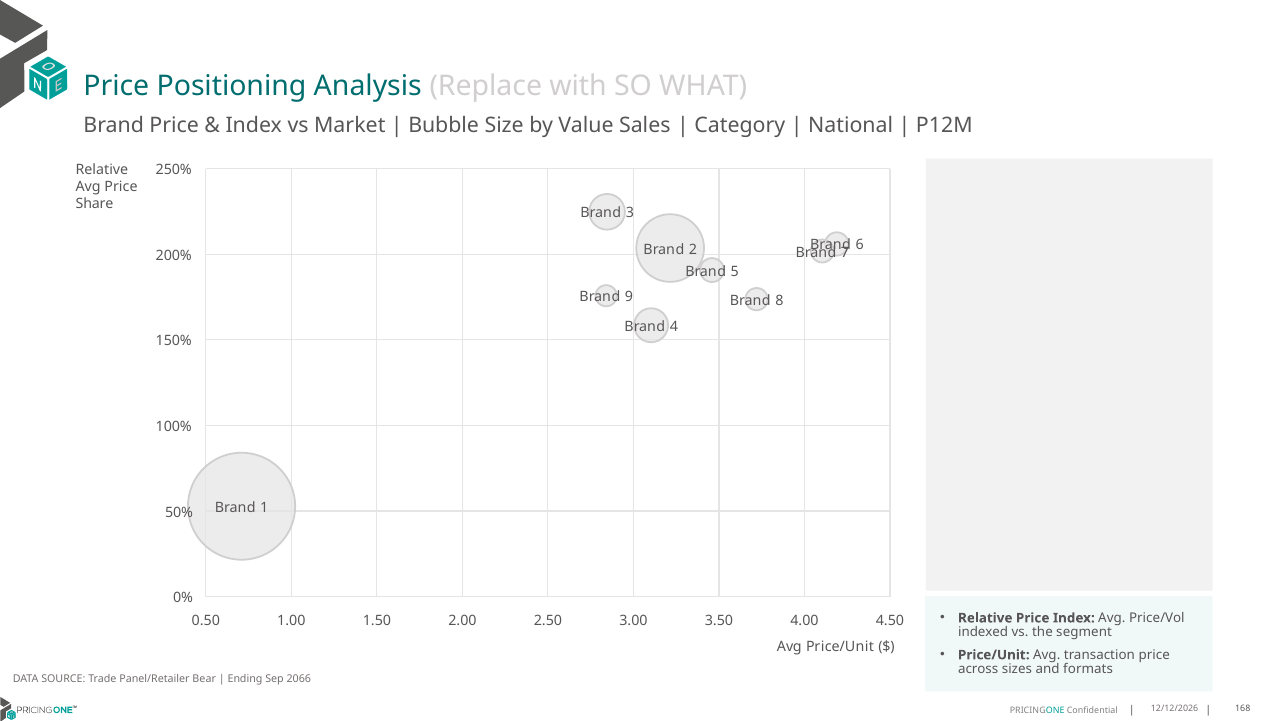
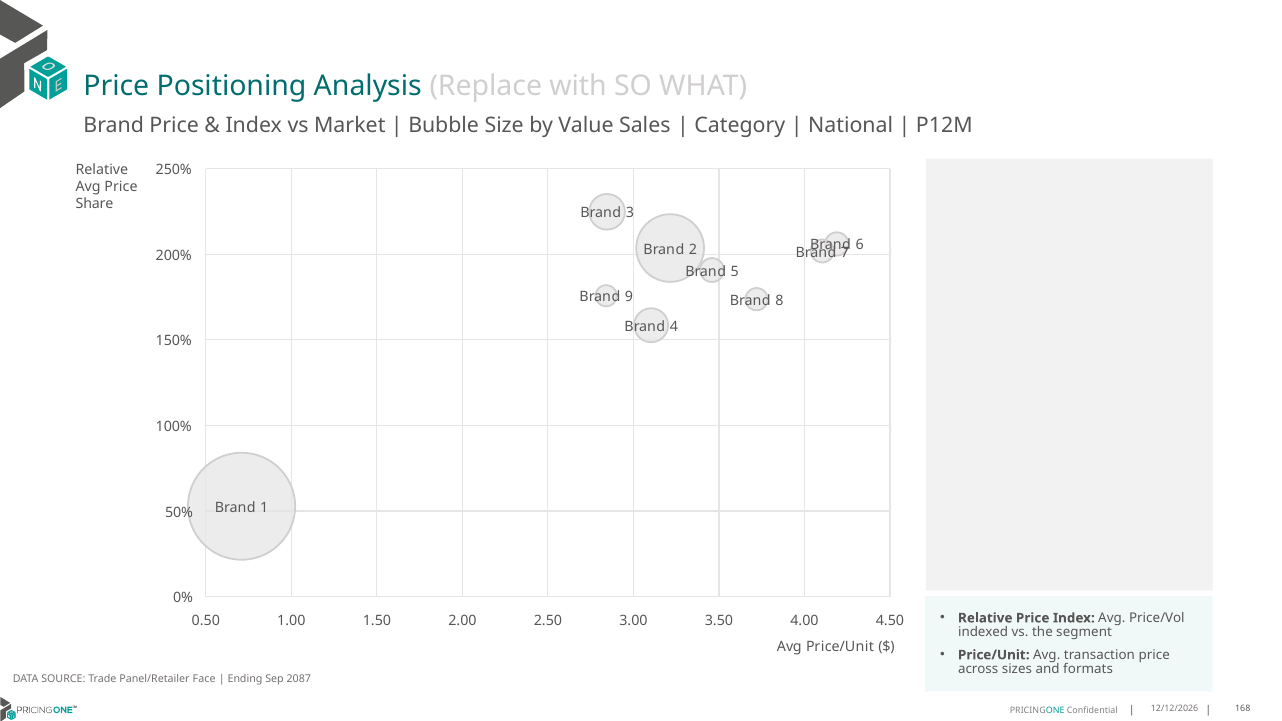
Bear: Bear -> Face
2066: 2066 -> 2087
